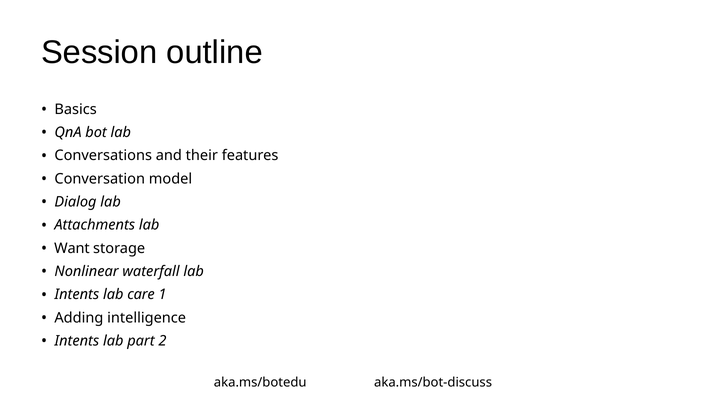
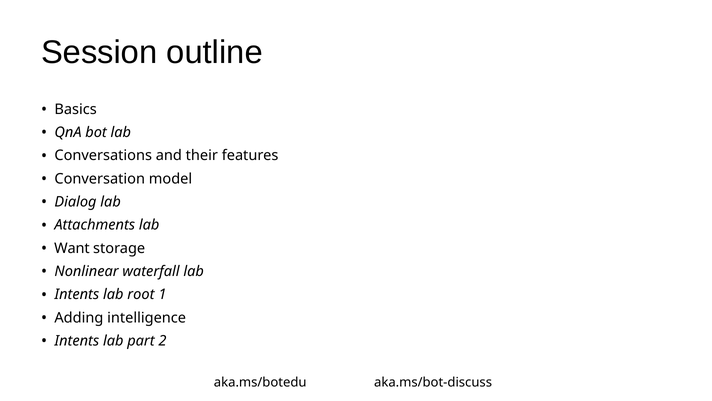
care: care -> root
